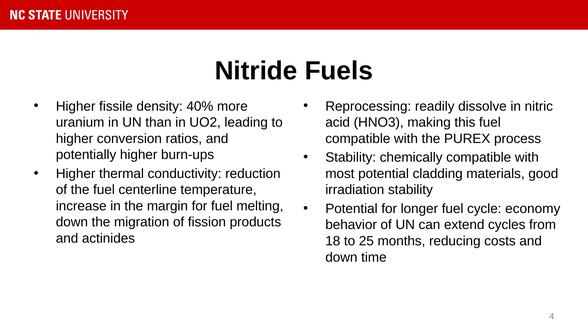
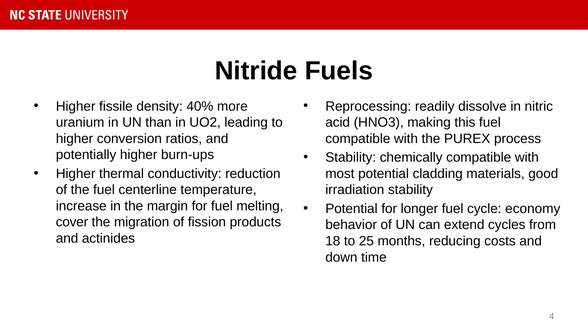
down at (72, 222): down -> cover
